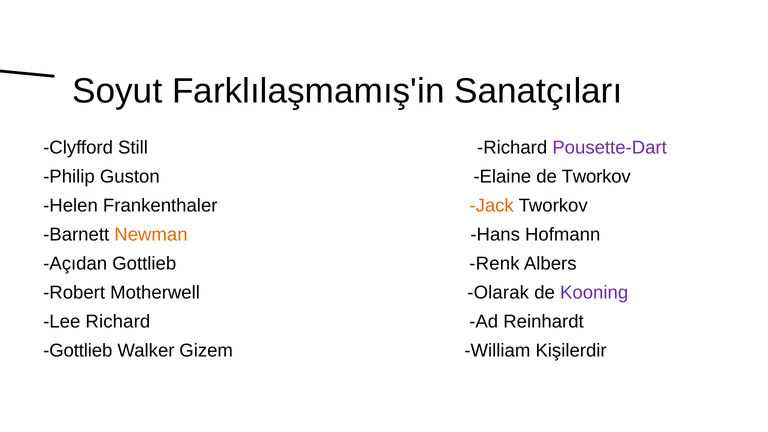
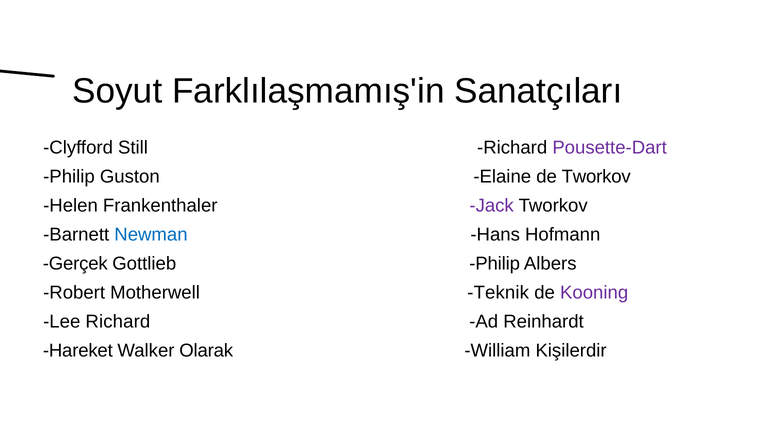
Jack colour: orange -> purple
Newman colour: orange -> blue
Açıdan: Açıdan -> Gerçek
Gottlieb Renk: Renk -> Philip
Olarak: Olarak -> Teknik
Gottlieb at (78, 351): Gottlieb -> Hareket
Gizem: Gizem -> Olarak
